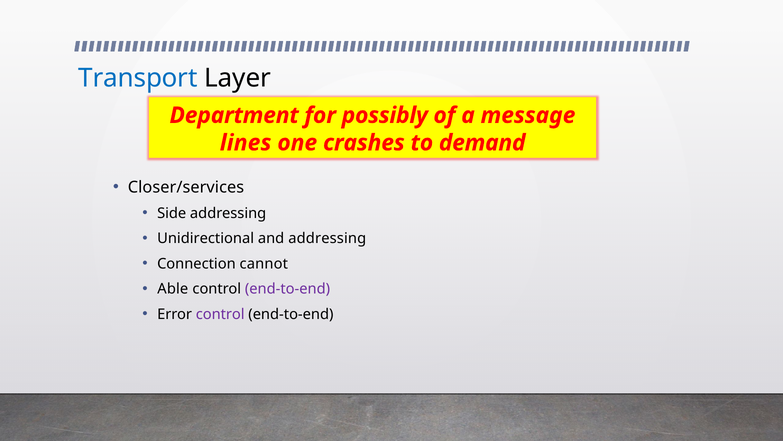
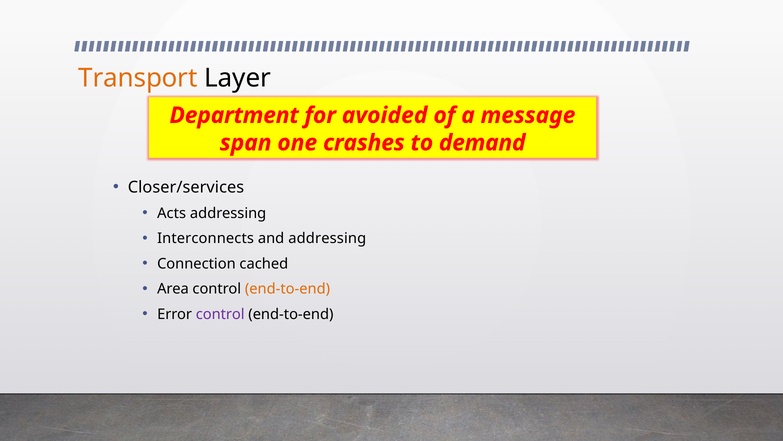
Transport colour: blue -> orange
possibly: possibly -> avoided
lines: lines -> span
Side: Side -> Acts
Unidirectional: Unidirectional -> Interconnects
cannot: cannot -> cached
Able: Able -> Area
end-to-end at (288, 289) colour: purple -> orange
